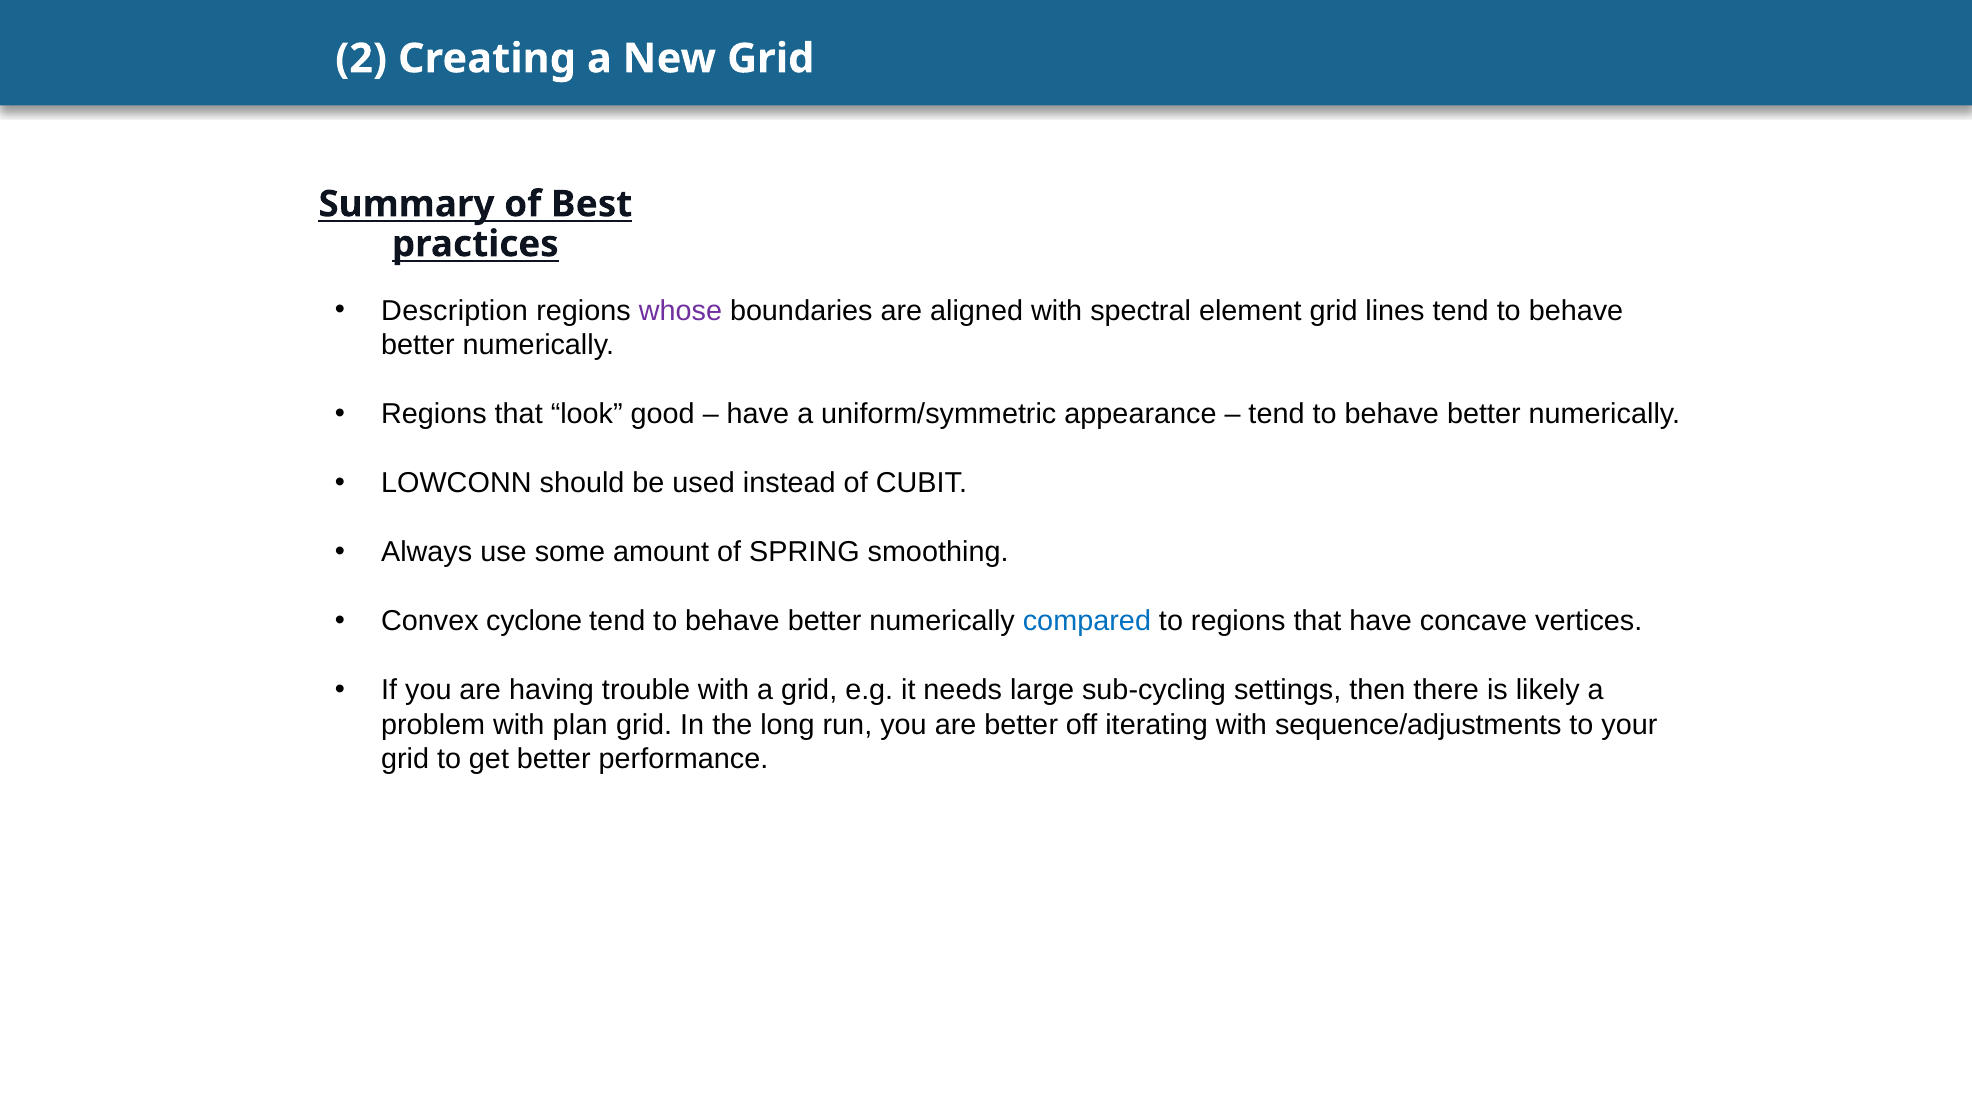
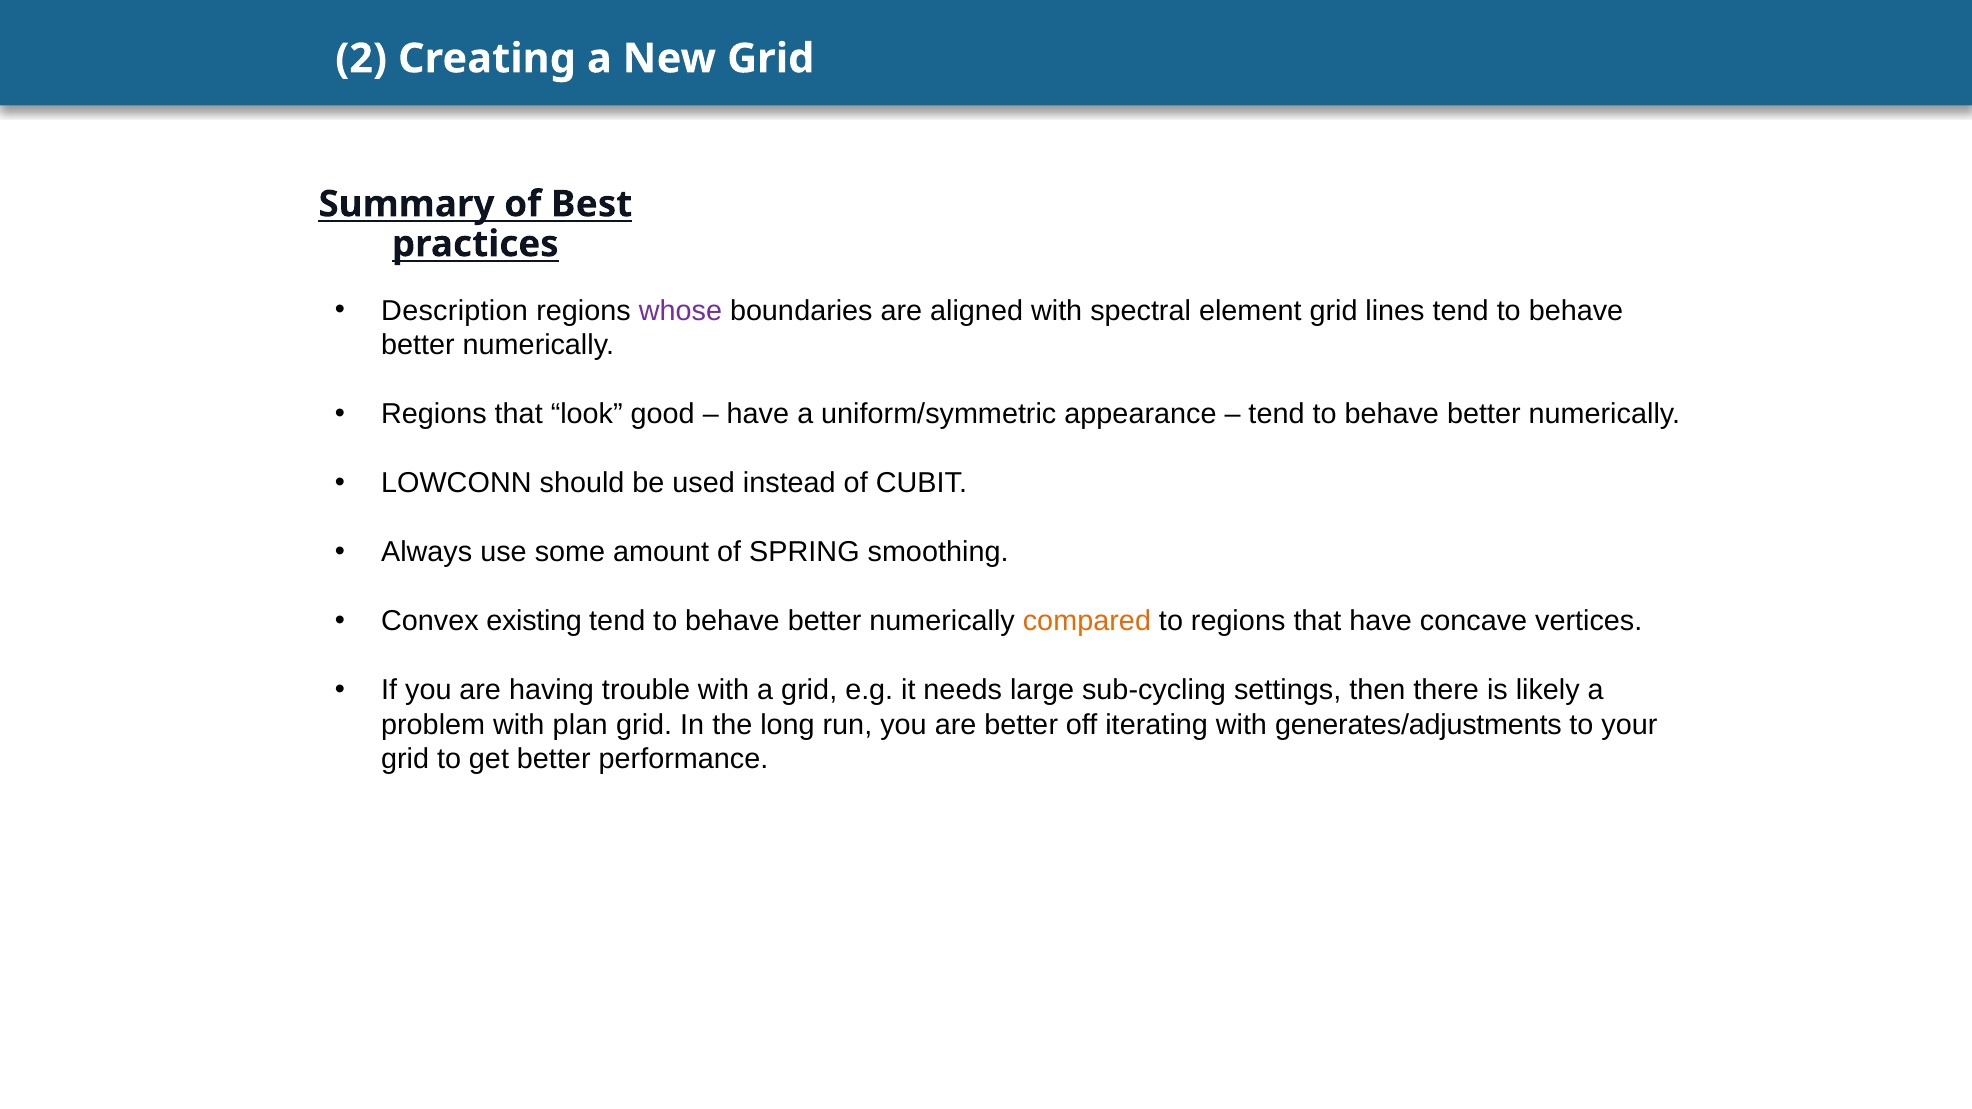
cyclone: cyclone -> existing
compared colour: blue -> orange
sequence/adjustments: sequence/adjustments -> generates/adjustments
